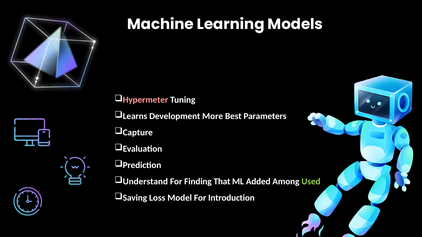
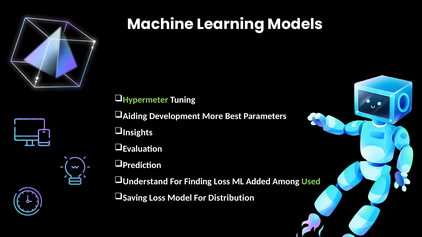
Hypermeter colour: pink -> light green
Learns: Learns -> Aiding
Capture: Capture -> Insights
Finding That: That -> Loss
Introduction: Introduction -> Distribution
